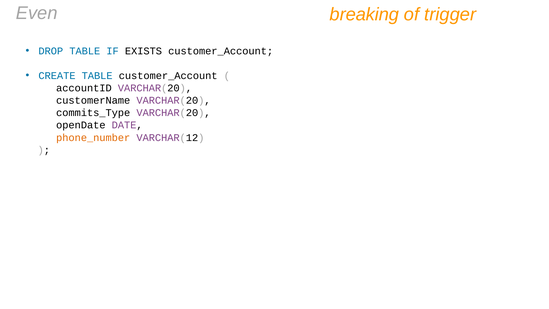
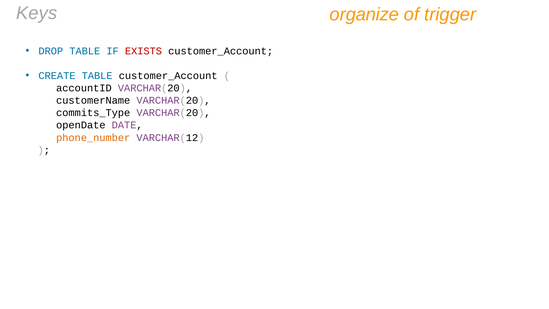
Even: Even -> Keys
breaking: breaking -> organize
EXISTS colour: black -> red
